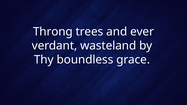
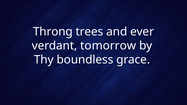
wasteland: wasteland -> tomorrow
